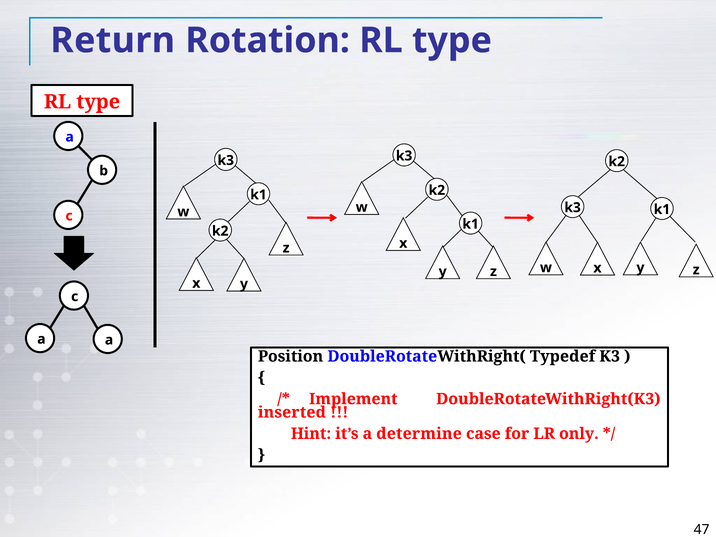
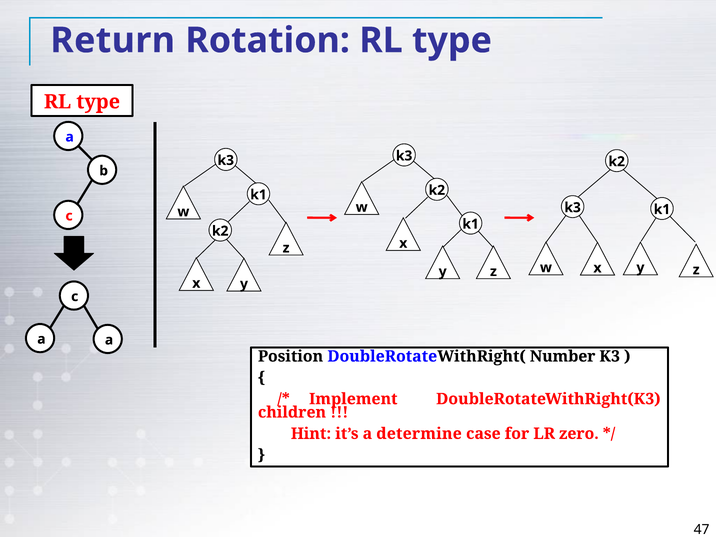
Typedef: Typedef -> Number
inserted: inserted -> children
only: only -> zero
